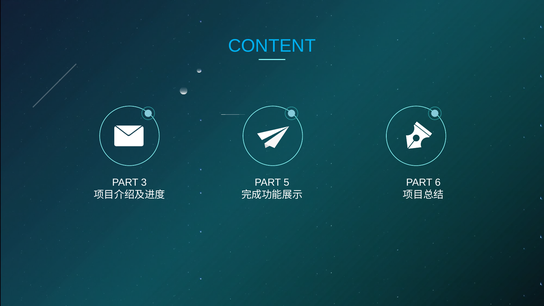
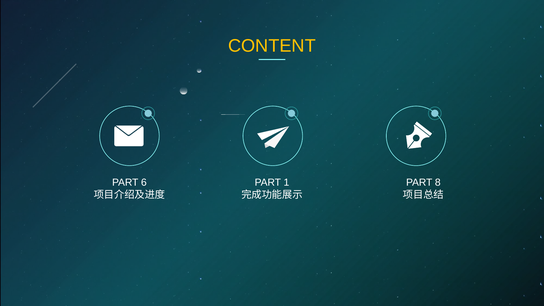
CONTENT colour: light blue -> yellow
3: 3 -> 6
5: 5 -> 1
6: 6 -> 8
